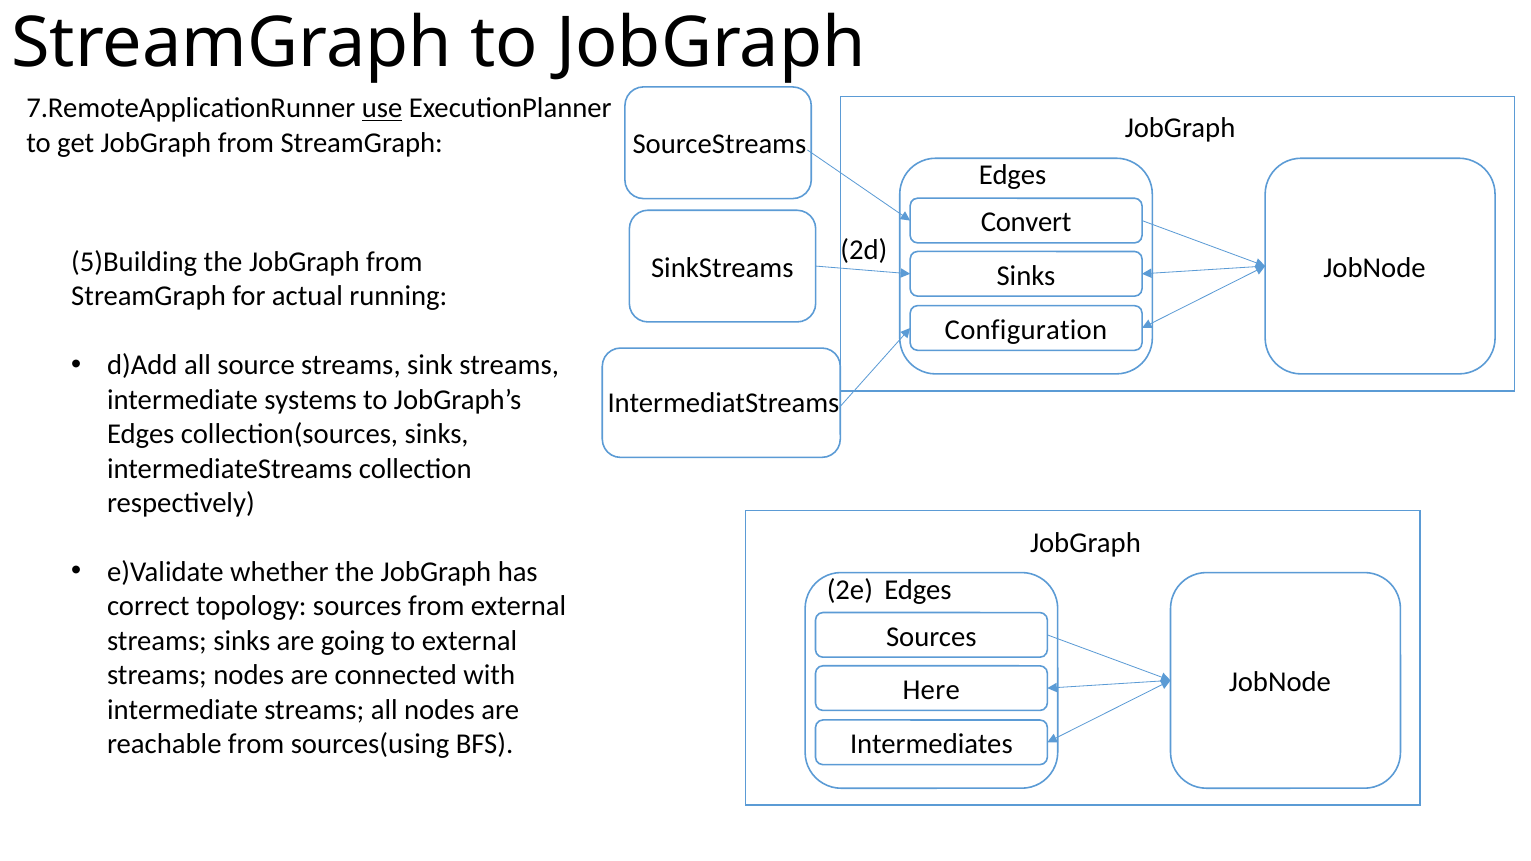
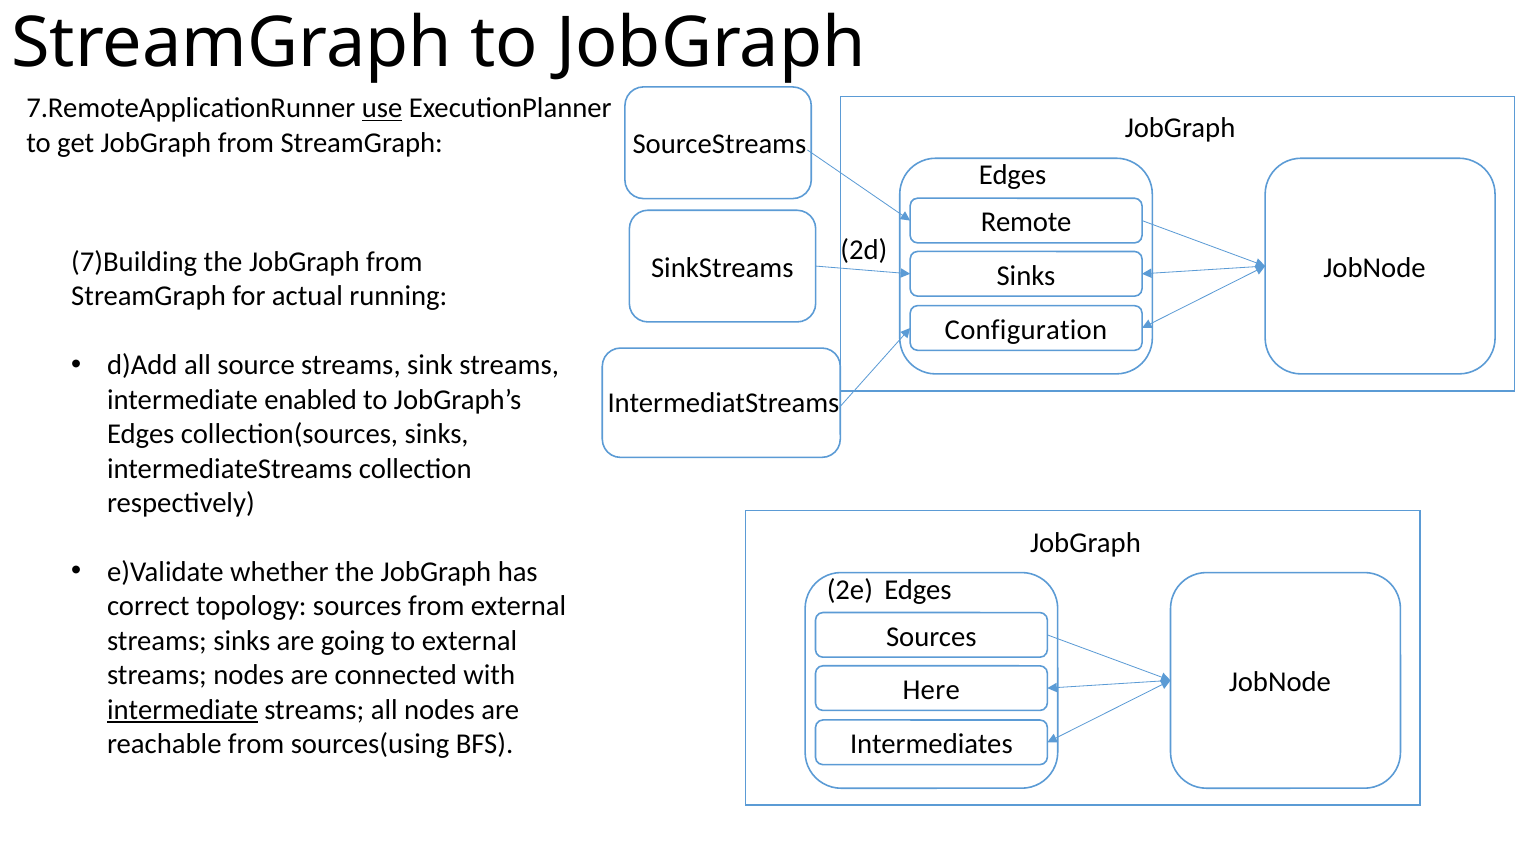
Convert: Convert -> Remote
5)Building: 5)Building -> 7)Building
systems: systems -> enabled
intermediate at (183, 710) underline: none -> present
